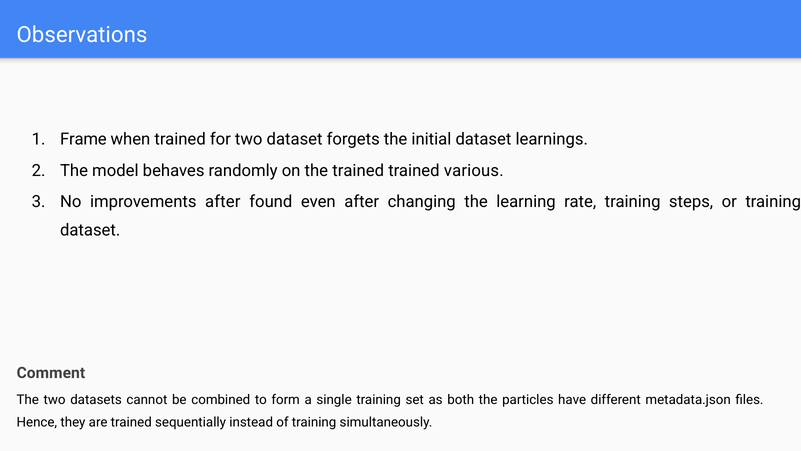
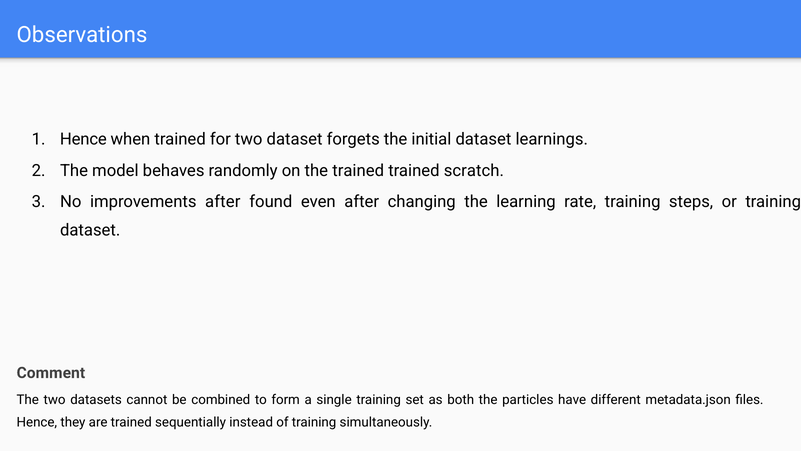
Frame at (83, 139): Frame -> Hence
various: various -> scratch
